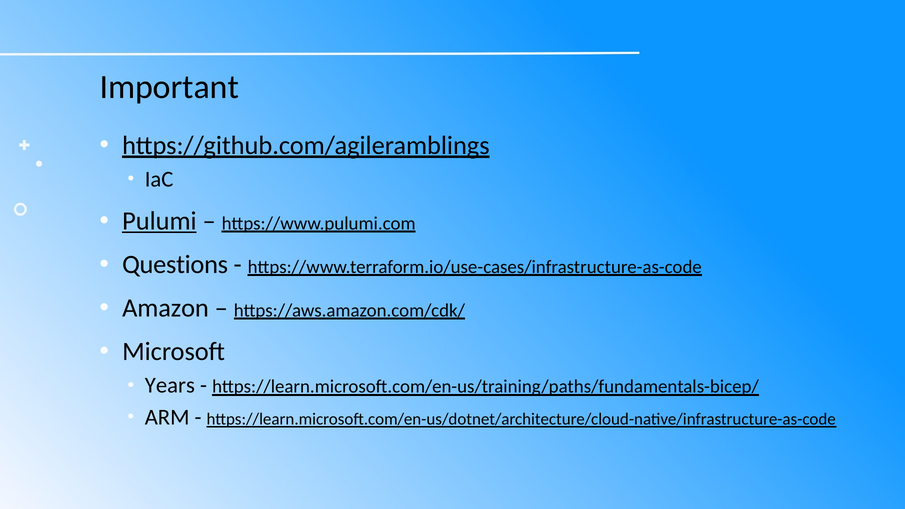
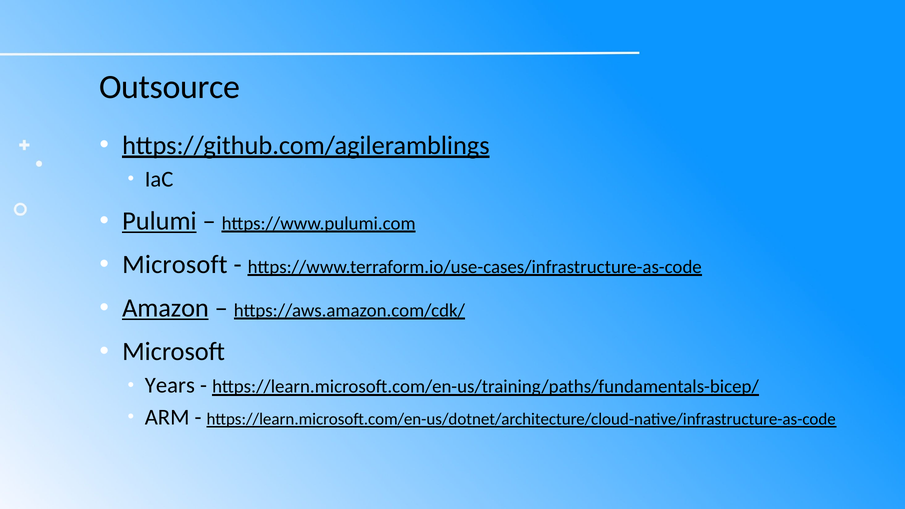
Important: Important -> Outsource
Questions at (175, 265): Questions -> Microsoft
Amazon underline: none -> present
